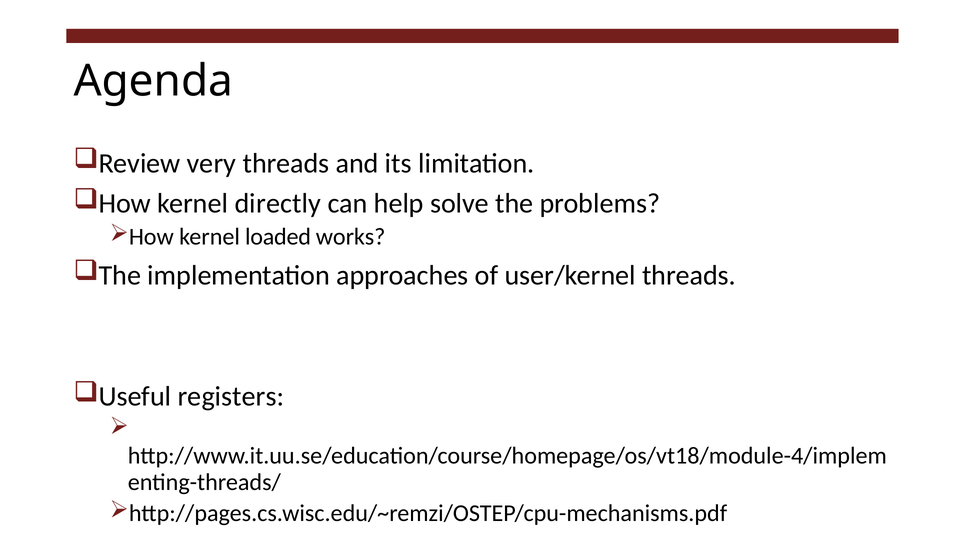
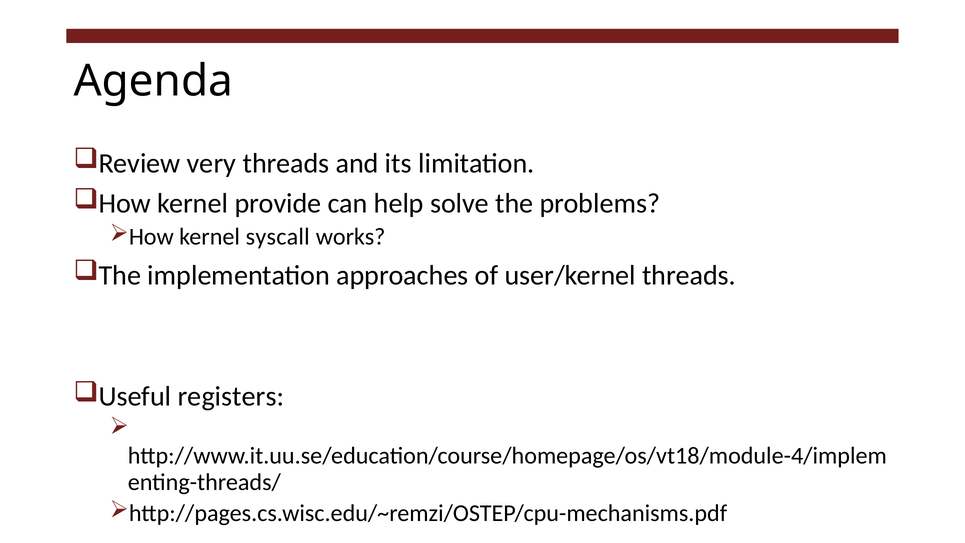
directly: directly -> provide
loaded: loaded -> syscall
